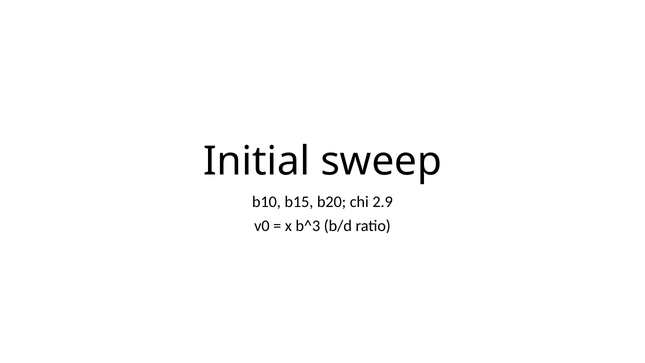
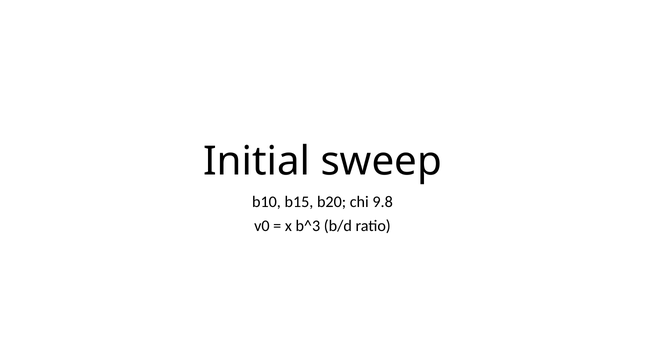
2.9: 2.9 -> 9.8
